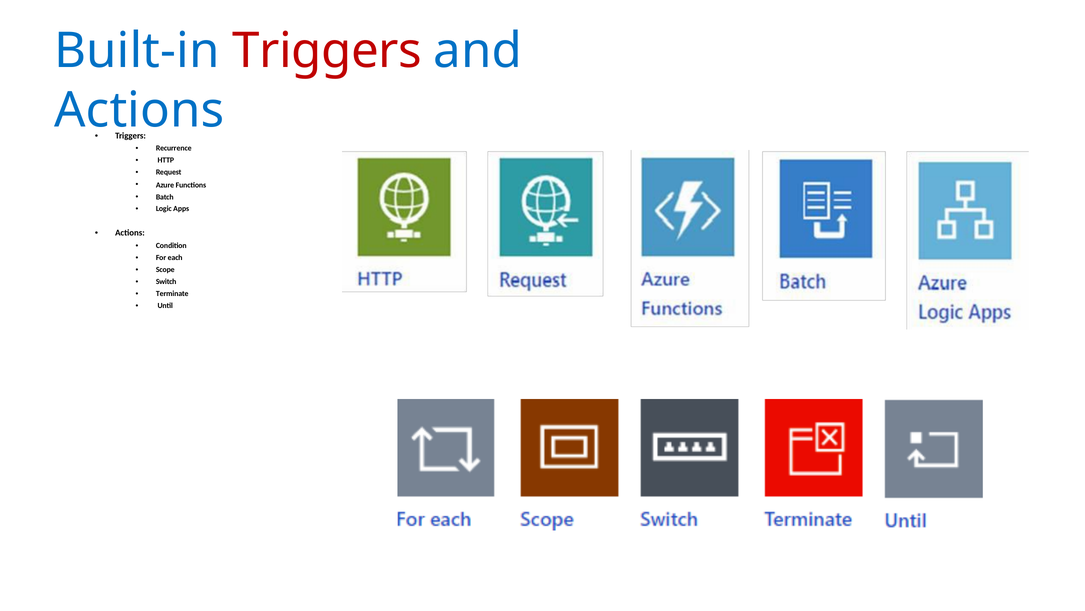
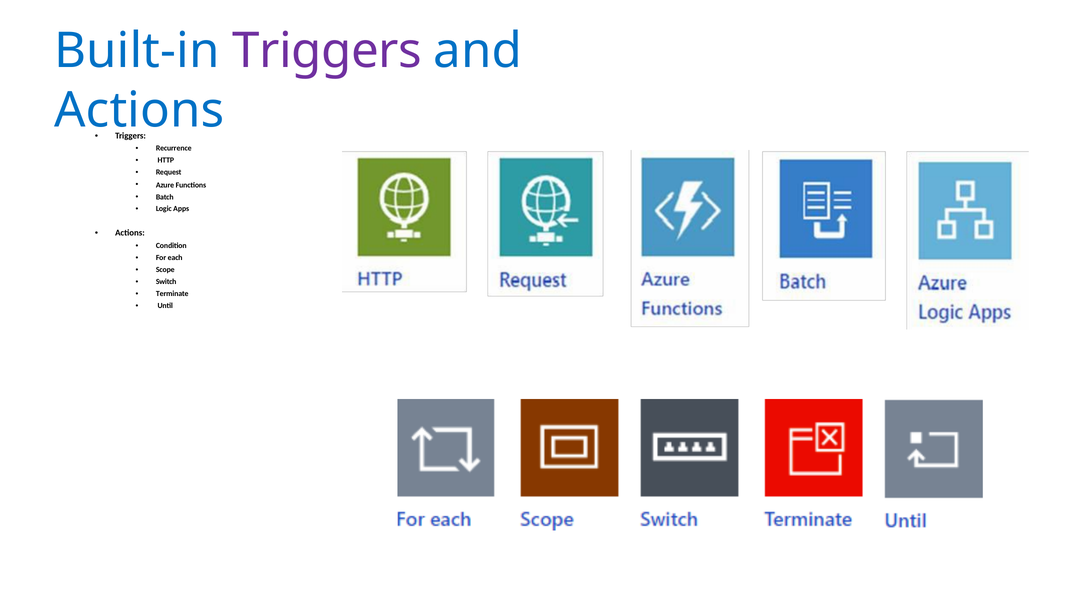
Triggers at (327, 51) colour: red -> purple
